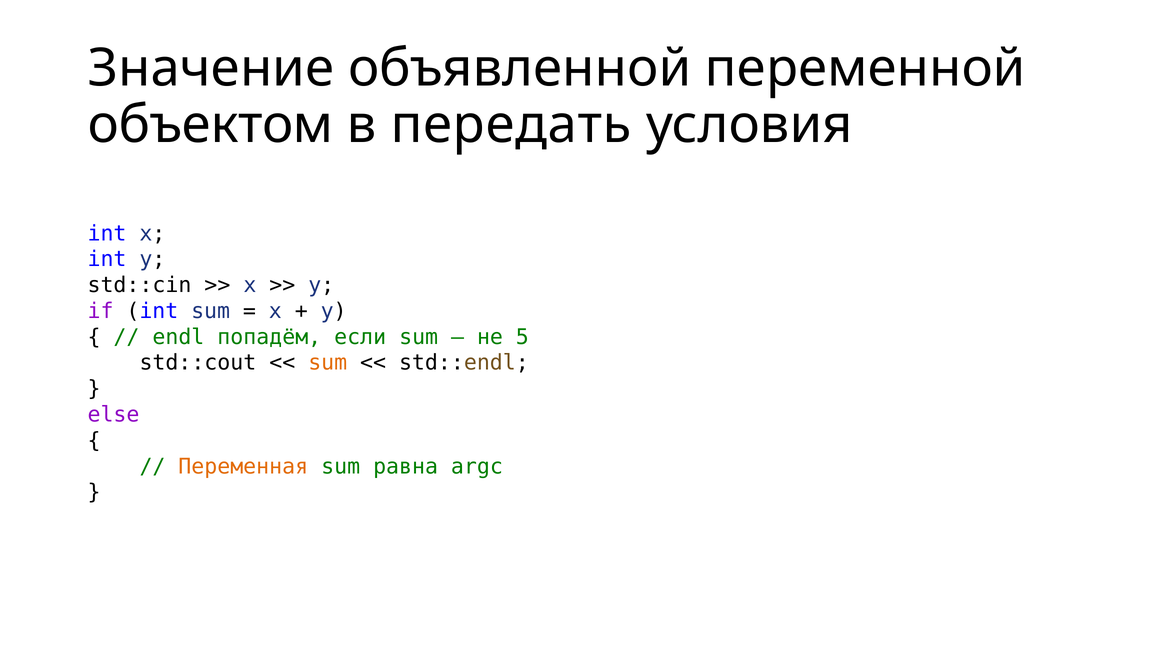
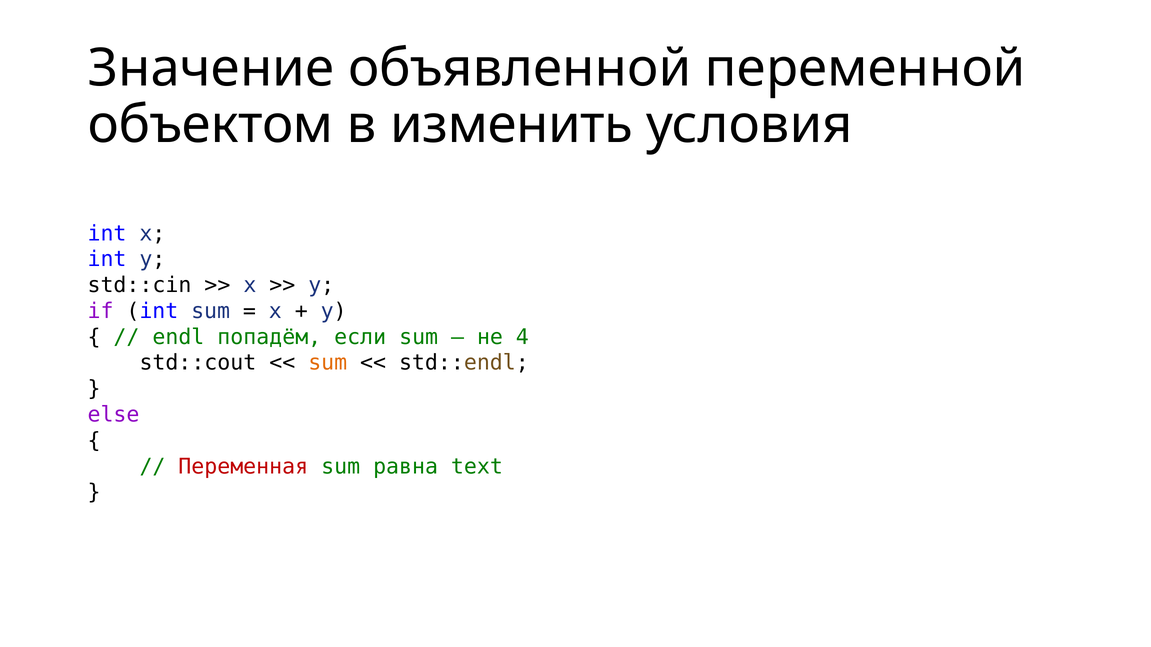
передать: передать -> изменить
5: 5 -> 4
Переменная colour: orange -> red
argc: argc -> text
